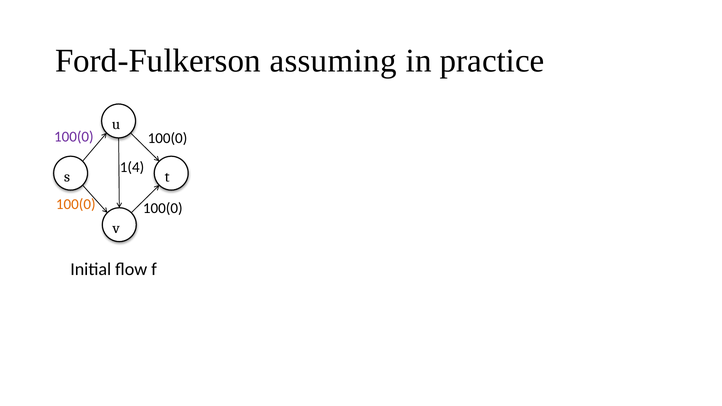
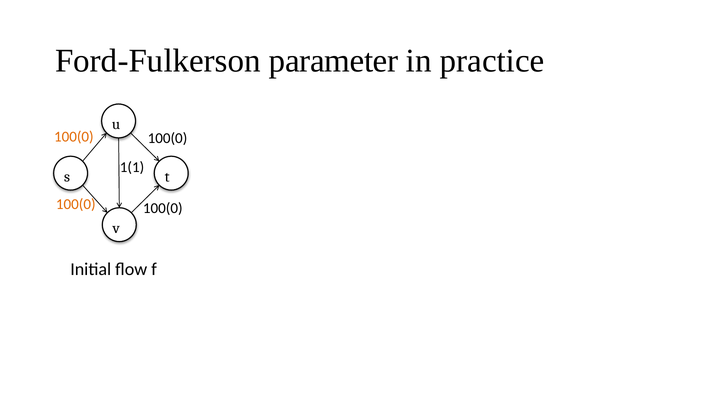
assuming: assuming -> parameter
100(0 at (74, 137) colour: purple -> orange
1(4: 1(4 -> 1(1
